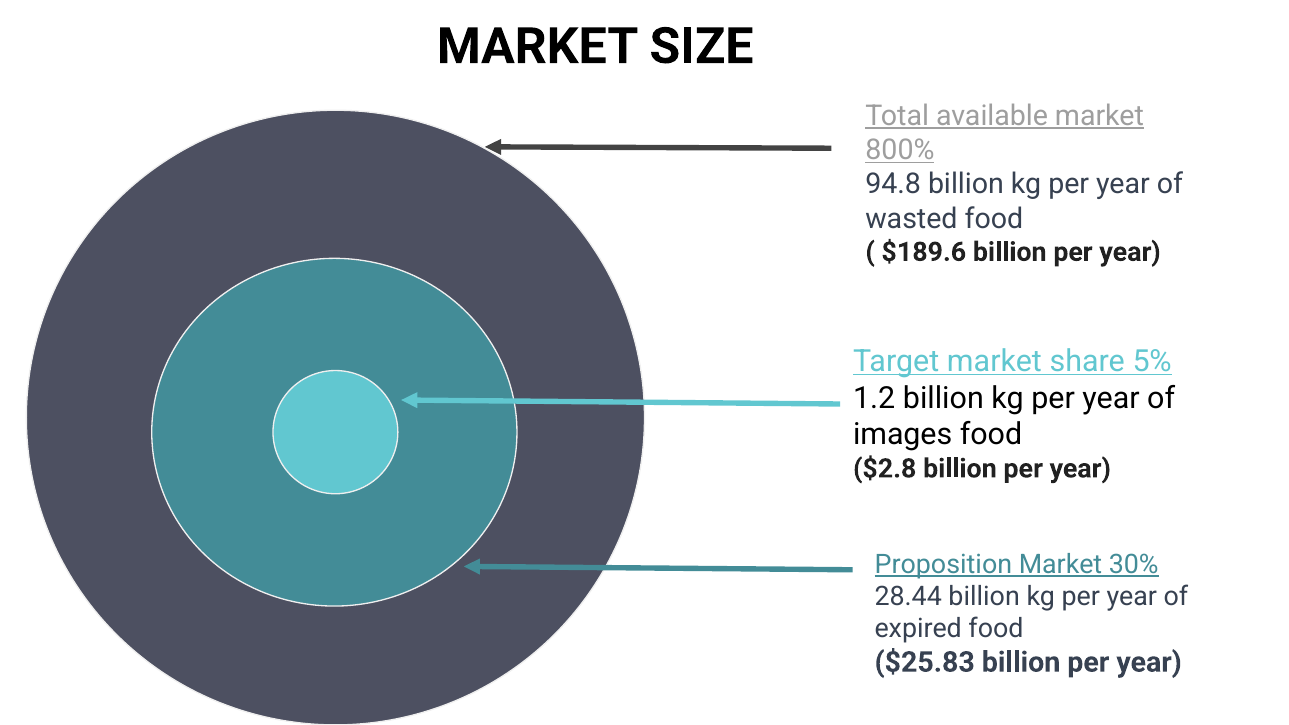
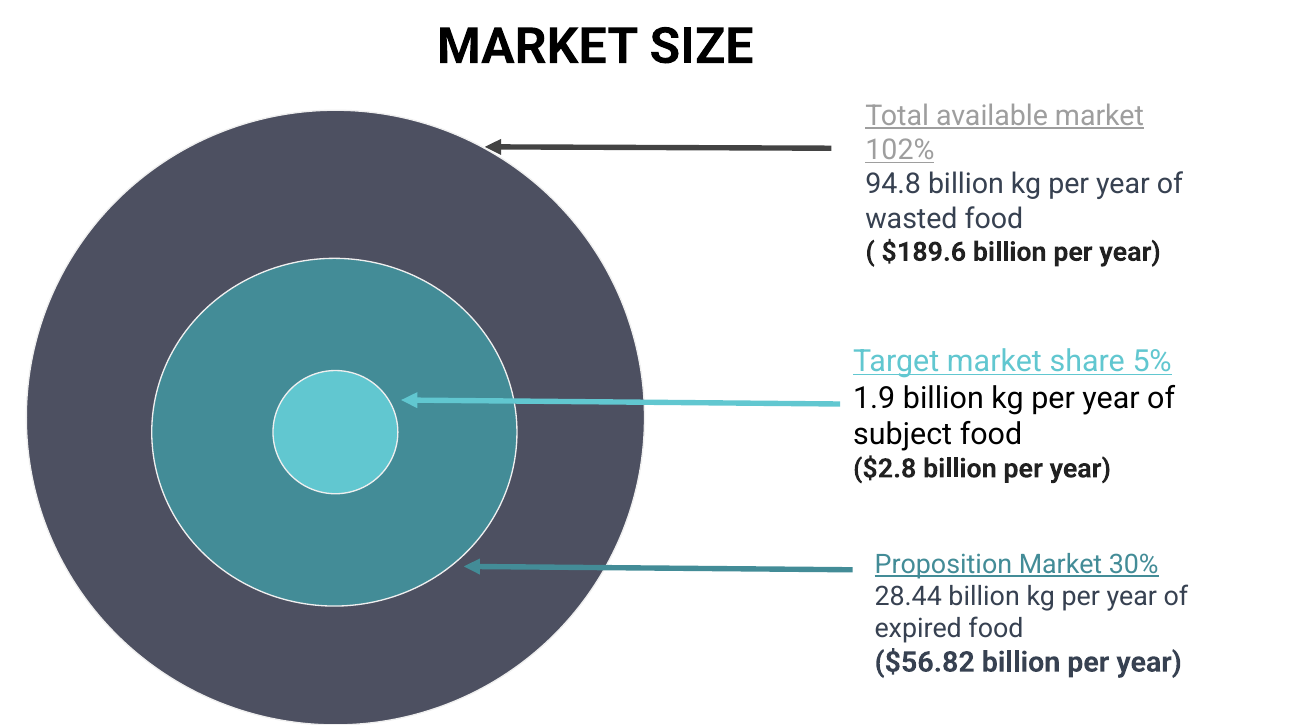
800%: 800% -> 102%
1.2: 1.2 -> 1.9
images: images -> subject
$25.83: $25.83 -> $56.82
